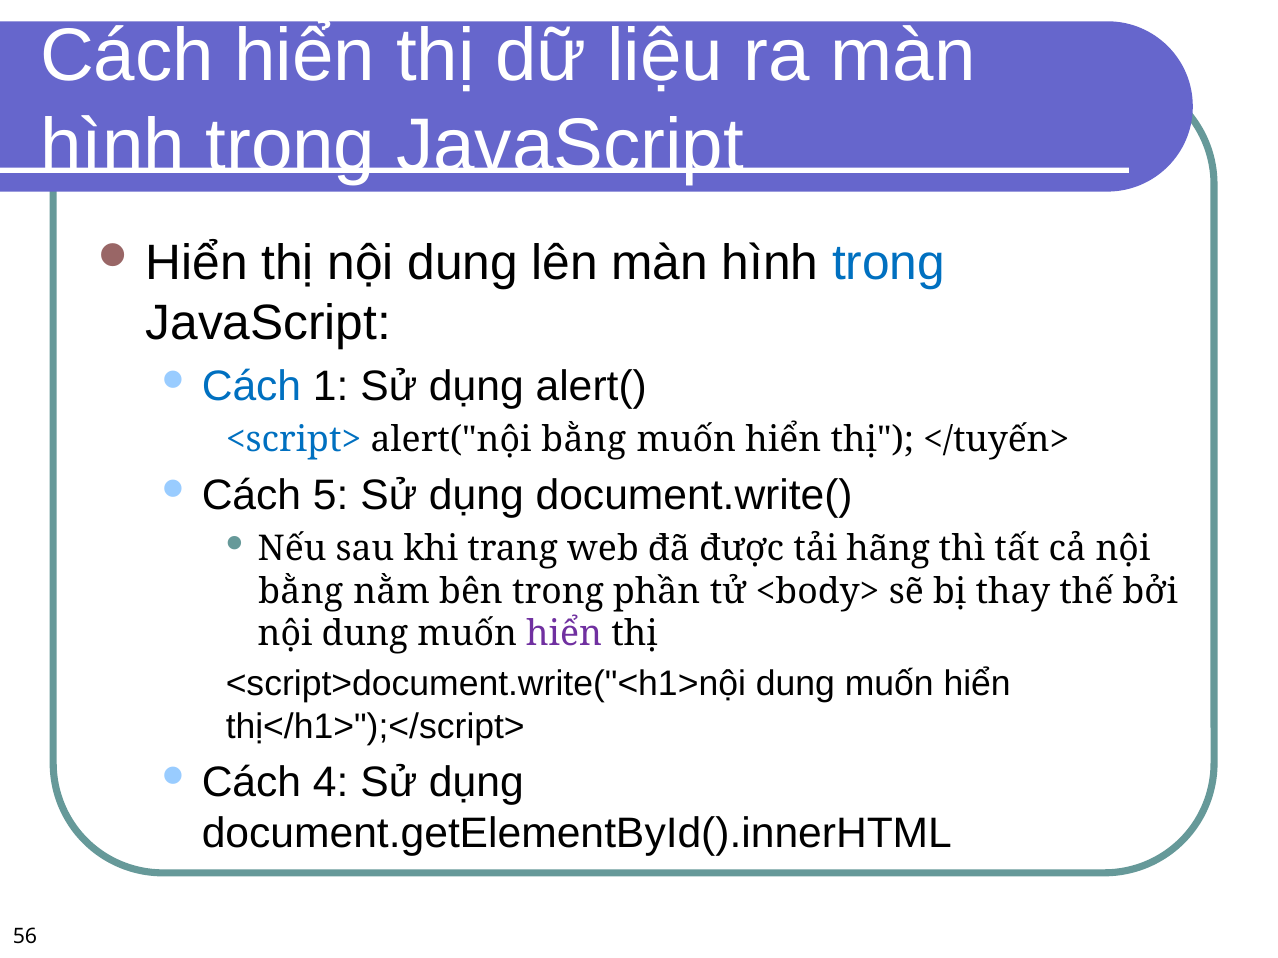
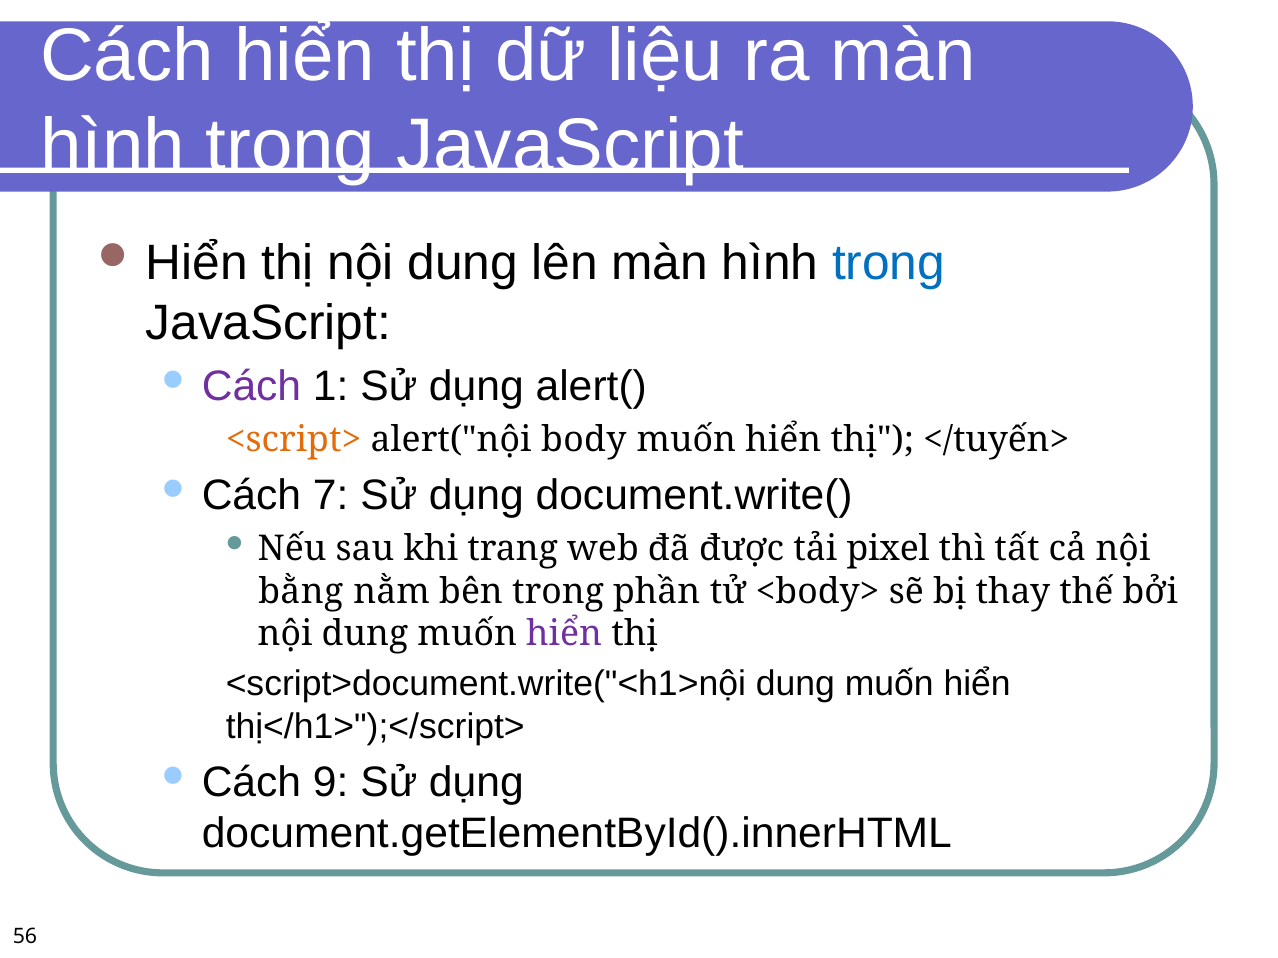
Cách at (251, 386) colour: blue -> purple
<script> colour: blue -> orange
alert("nội bằng: bằng -> body
5: 5 -> 7
hãng: hãng -> pixel
4: 4 -> 9
